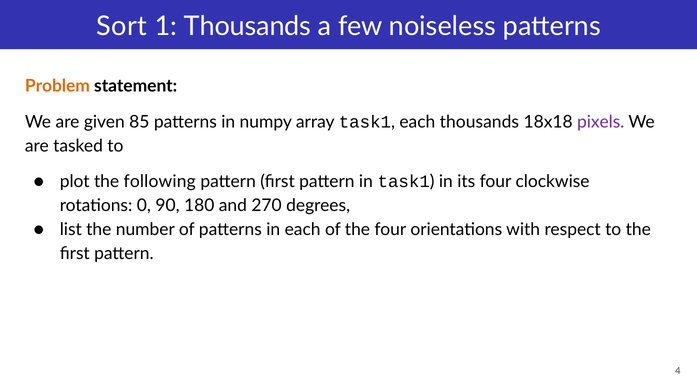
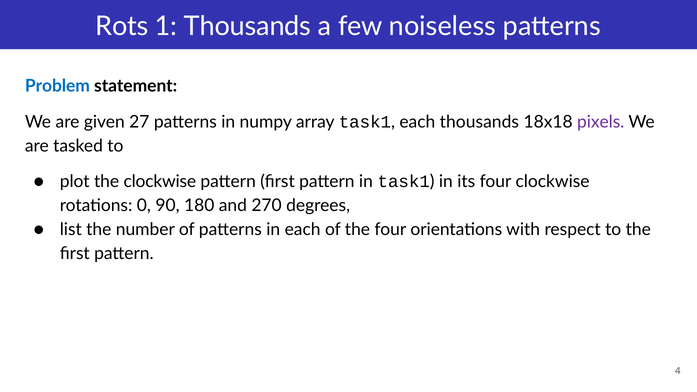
Sort: Sort -> Rots
Problem colour: orange -> blue
85: 85 -> 27
the following: following -> clockwise
